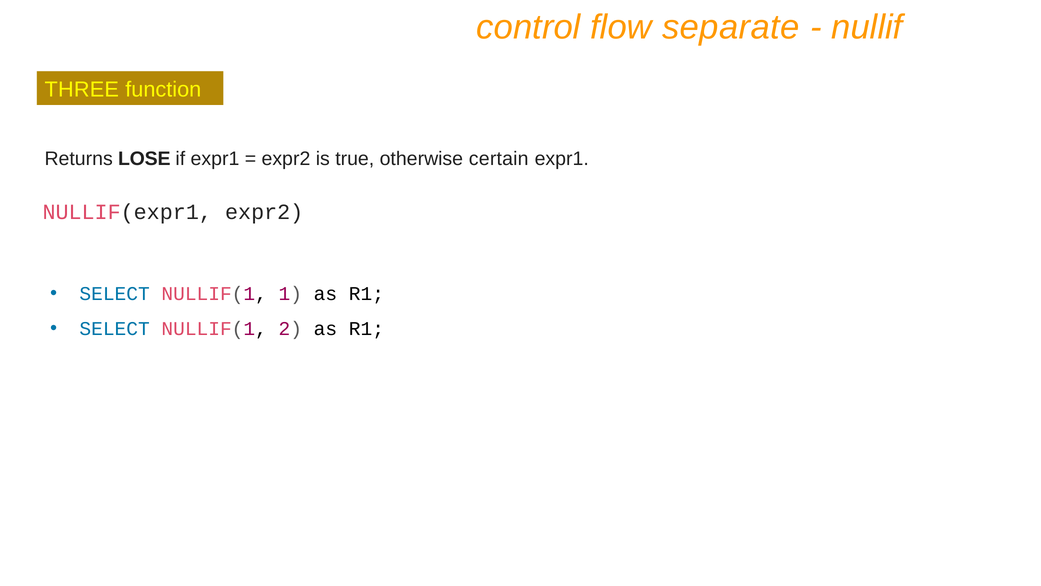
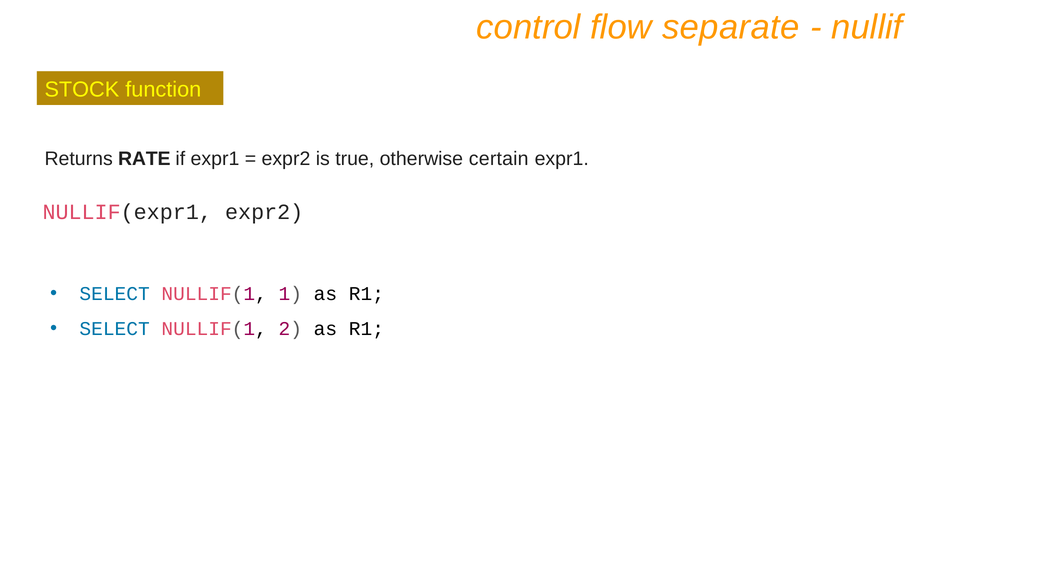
THREE: THREE -> STOCK
LOSE: LOSE -> RATE
